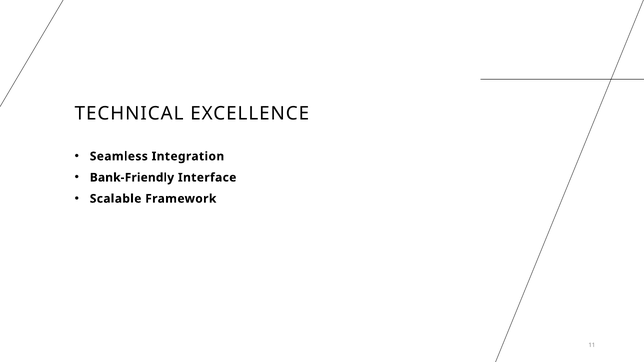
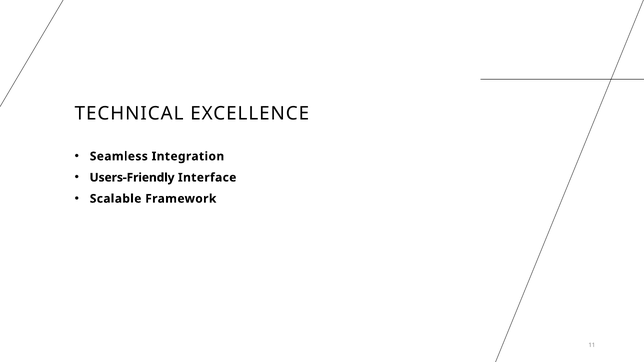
Bank-Friendly: Bank-Friendly -> Users-Friendly
